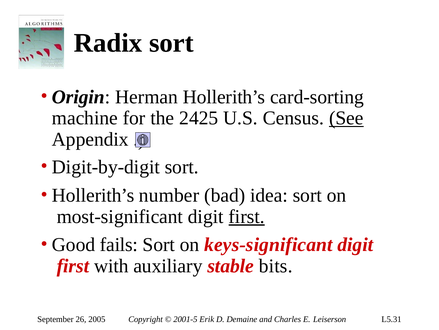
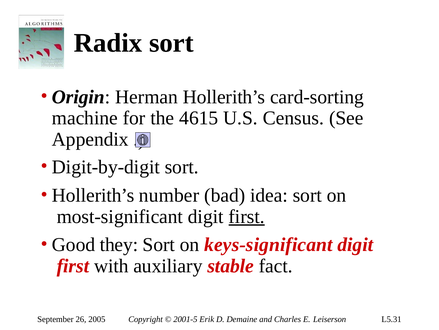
2425: 2425 -> 4615
See underline: present -> none
fails: fails -> they
bits: bits -> fact
